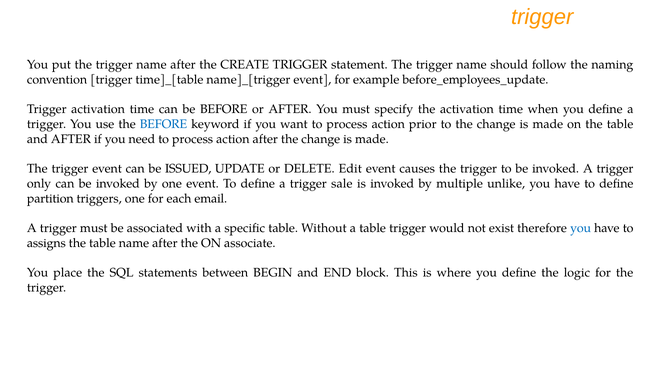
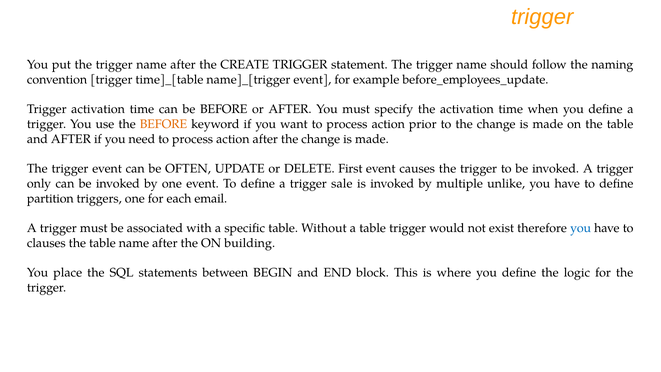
BEFORE at (163, 124) colour: blue -> orange
ISSUED: ISSUED -> OFTEN
Edit: Edit -> First
assigns: assigns -> clauses
associate: associate -> building
